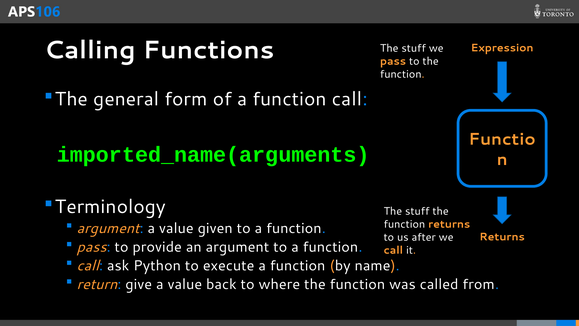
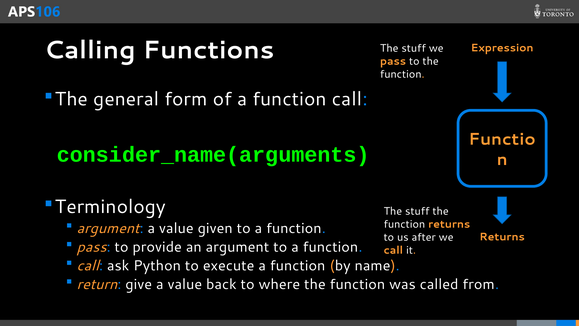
imported_name(arguments: imported_name(arguments -> consider_name(arguments
